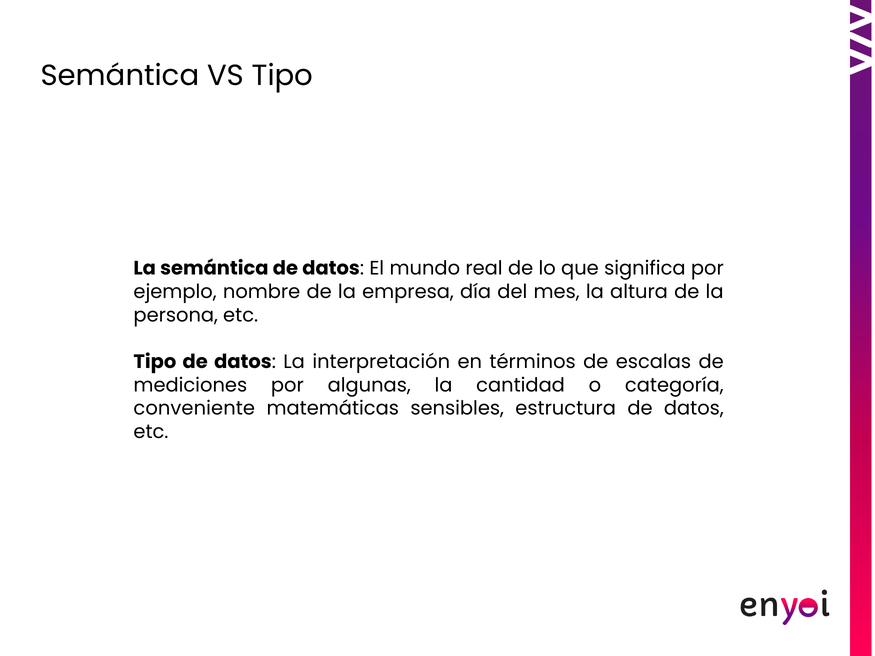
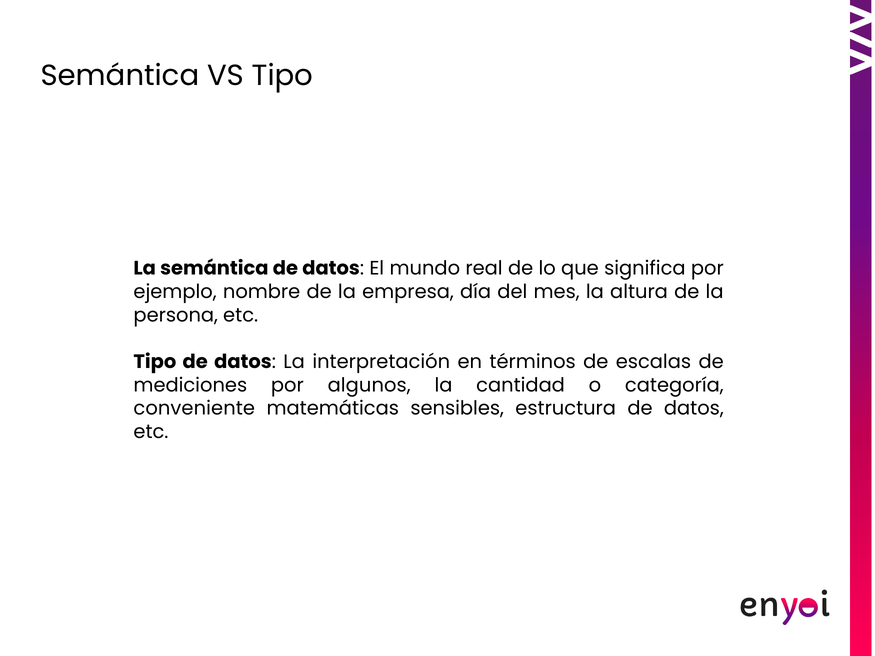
algunas: algunas -> algunos
